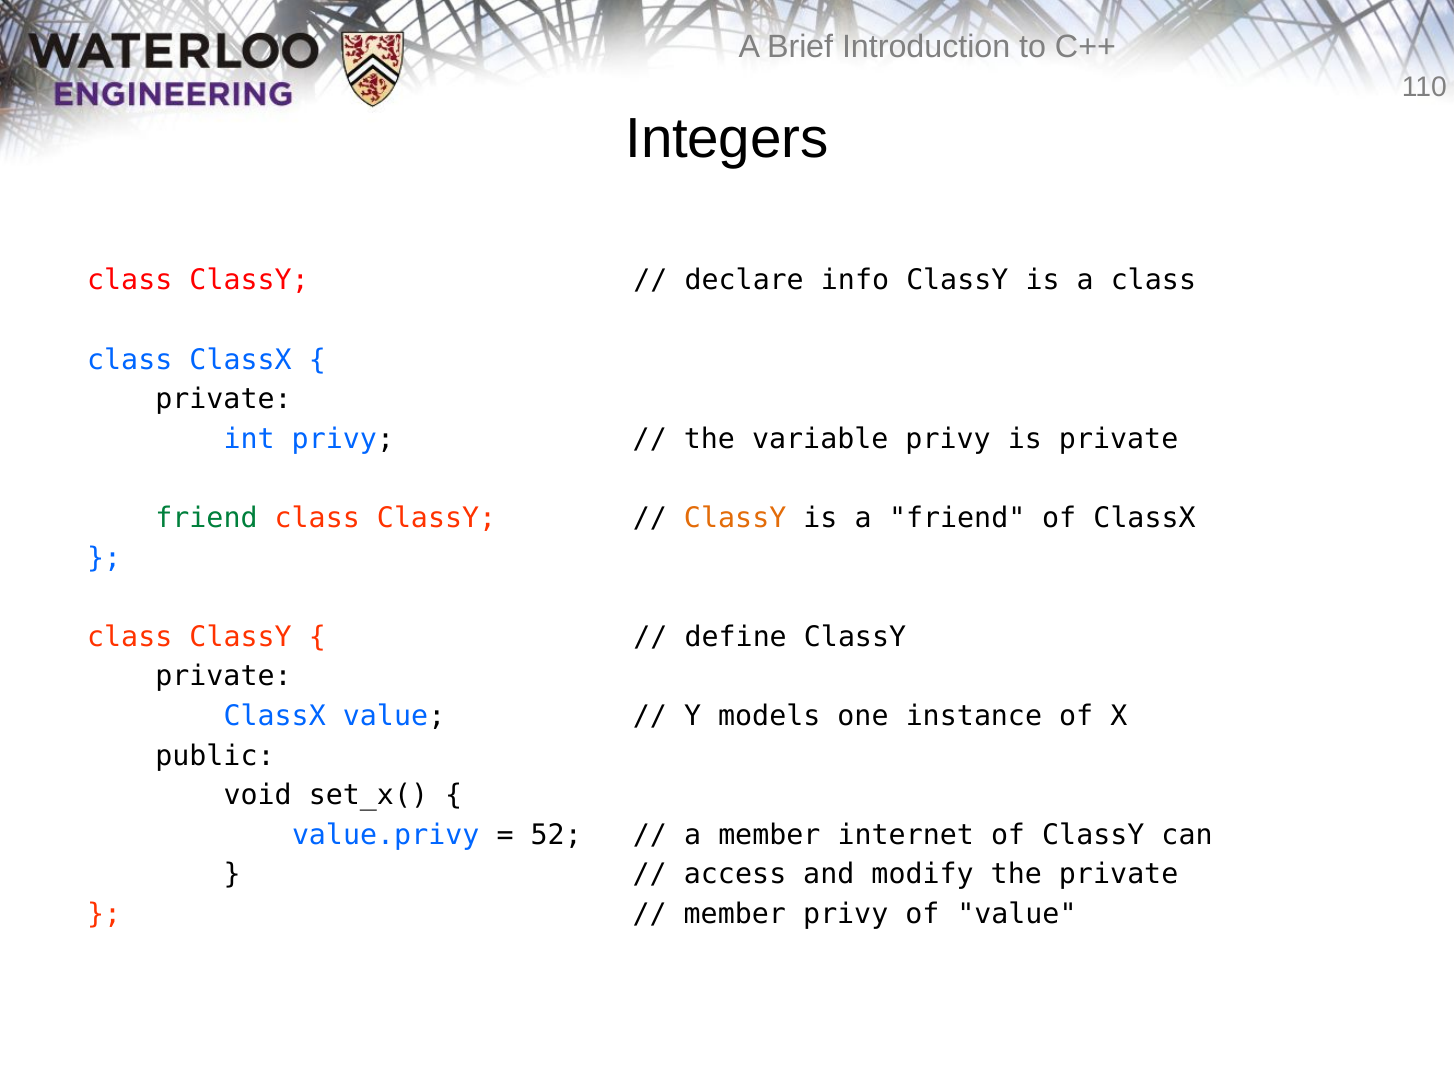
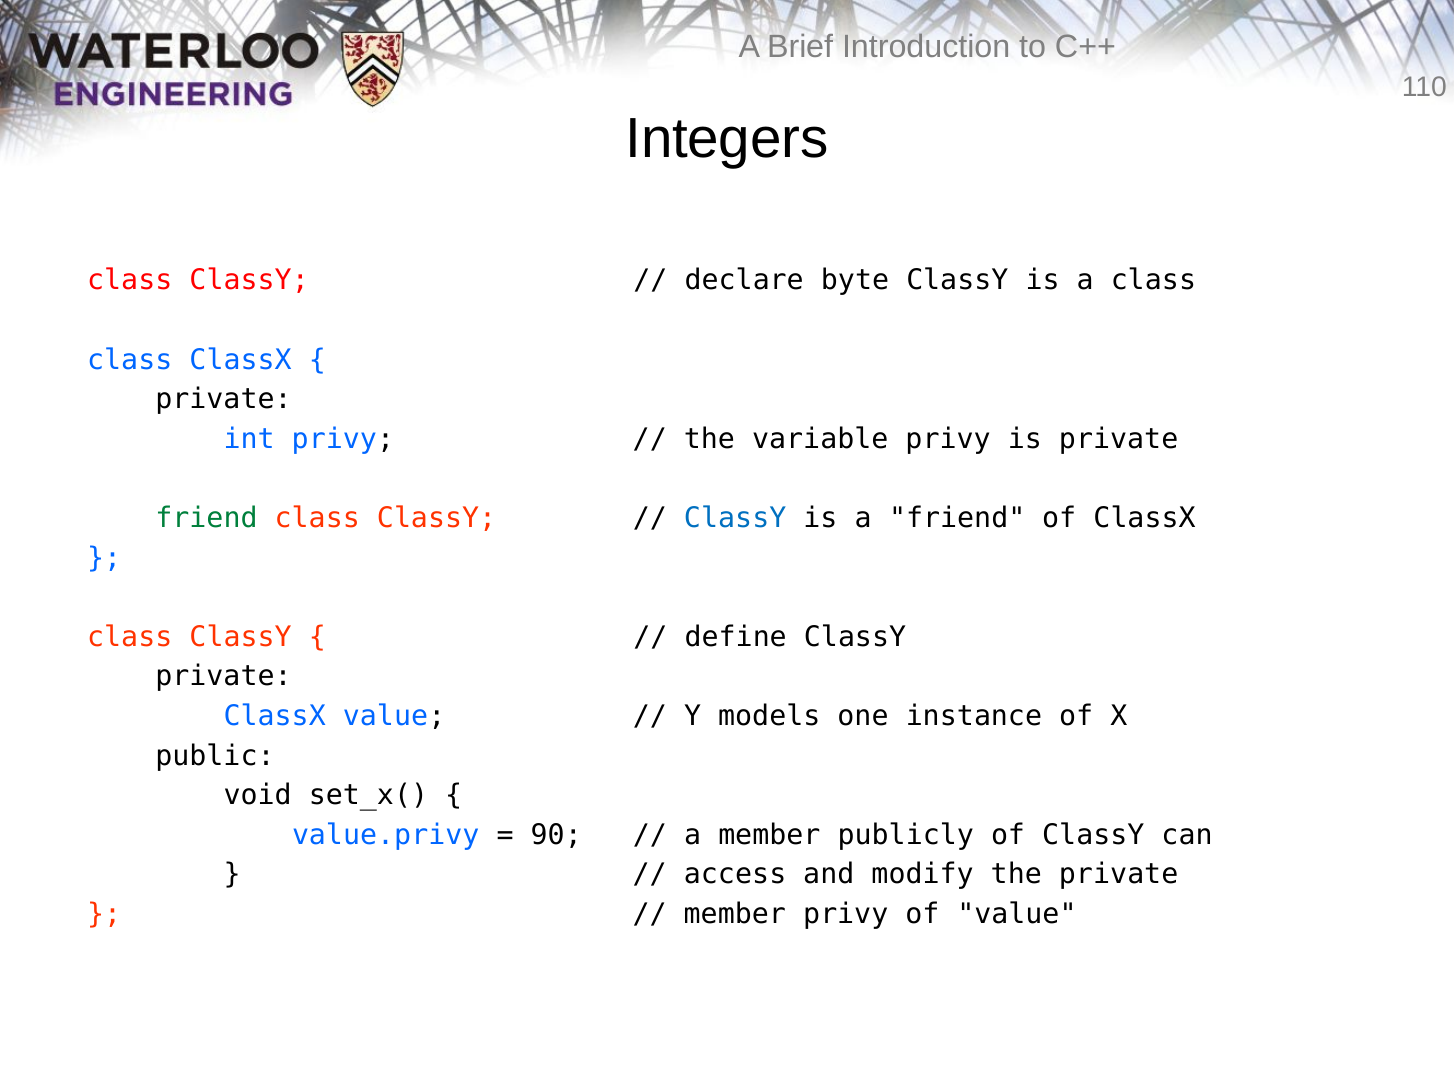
info: info -> byte
ClassY at (735, 518) colour: orange -> blue
52: 52 -> 90
internet: internet -> publicly
